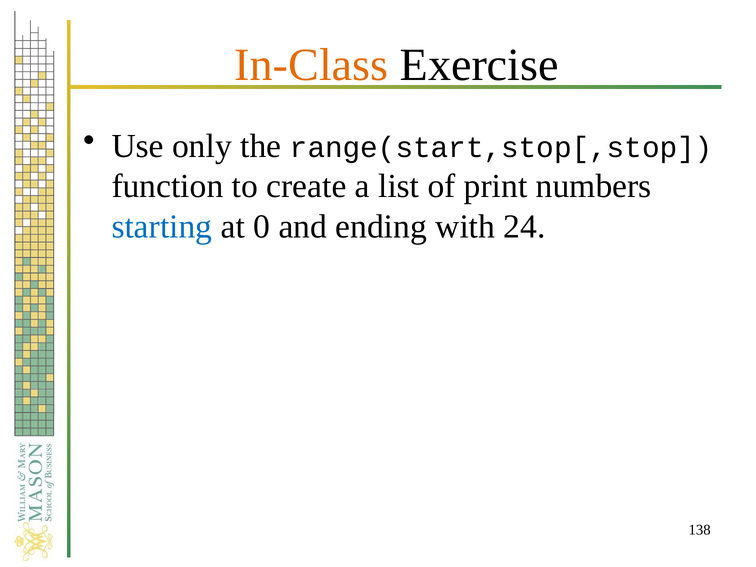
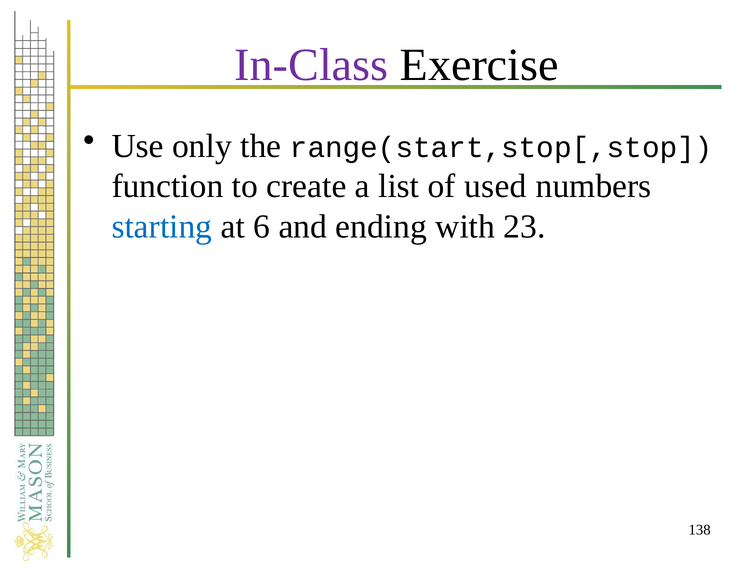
In-Class colour: orange -> purple
print: print -> used
0: 0 -> 6
24: 24 -> 23
